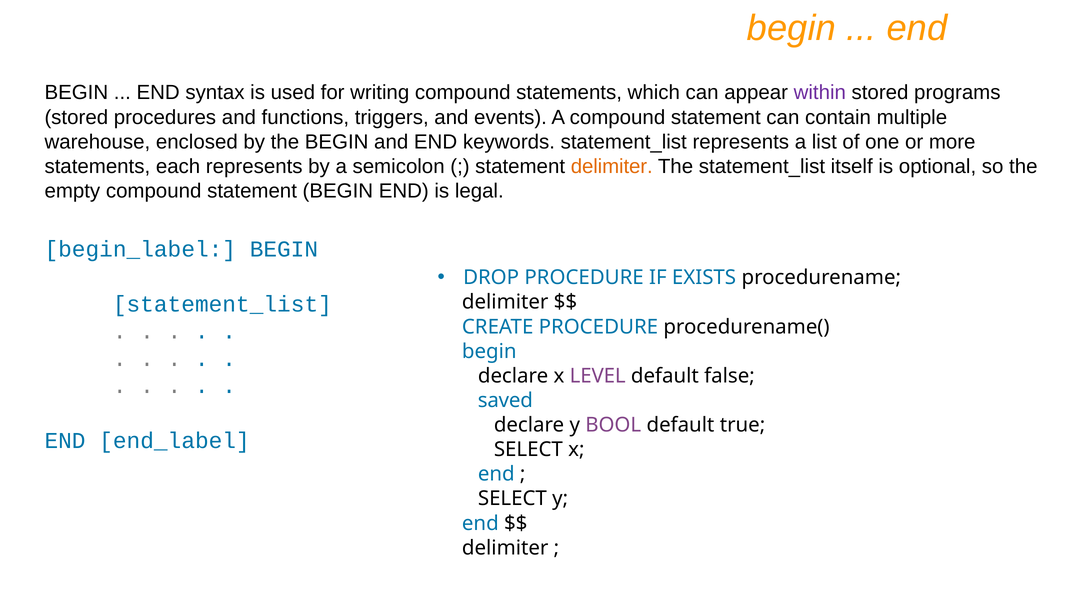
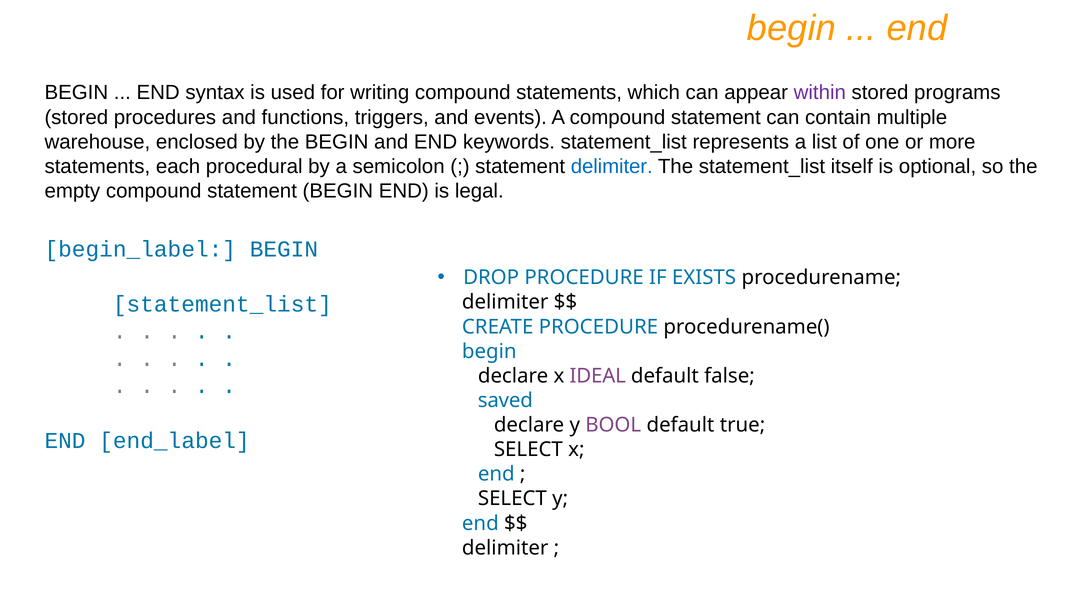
each represents: represents -> procedural
delimiter at (612, 166) colour: orange -> blue
LEVEL: LEVEL -> IDEAL
